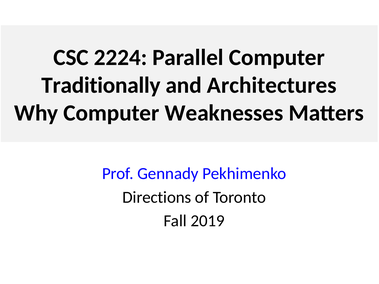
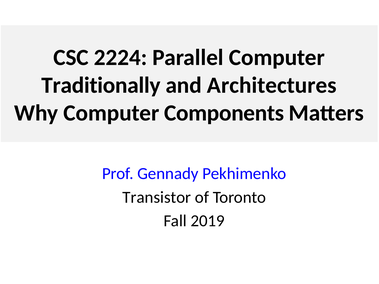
Weaknesses: Weaknesses -> Components
Directions: Directions -> Transistor
